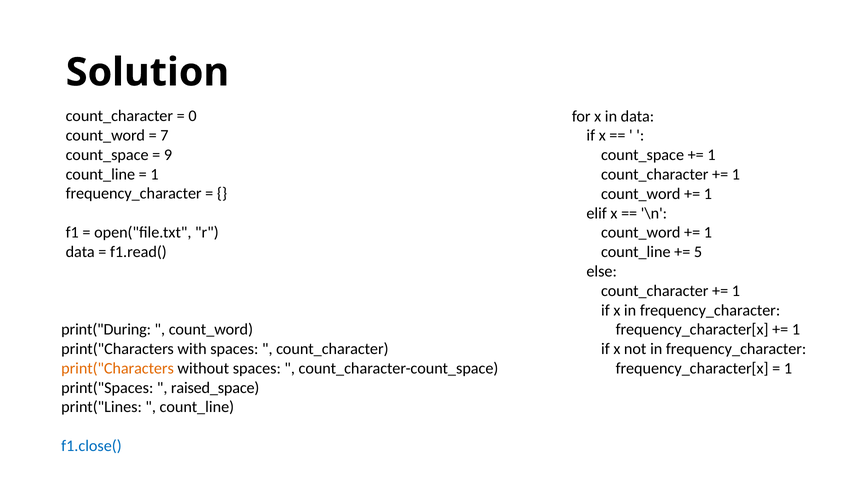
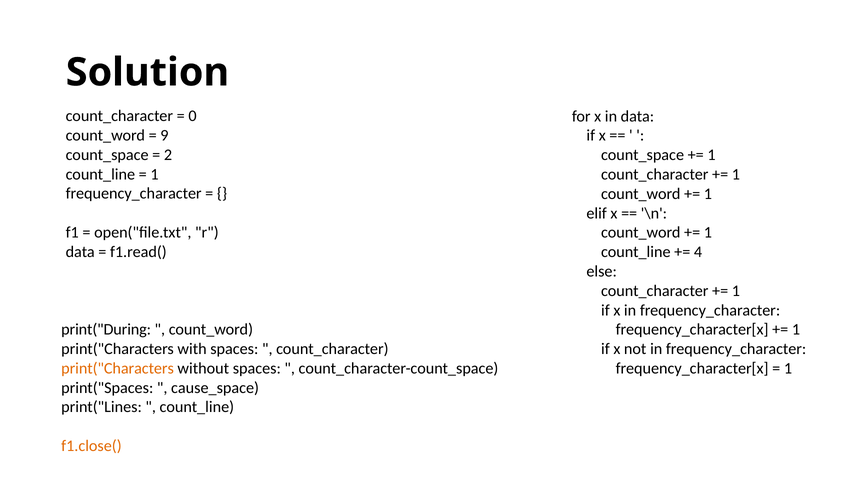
7: 7 -> 9
9: 9 -> 2
5: 5 -> 4
raised_space: raised_space -> cause_space
f1.close( colour: blue -> orange
